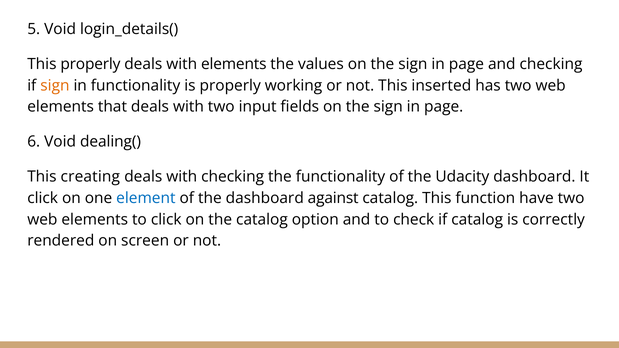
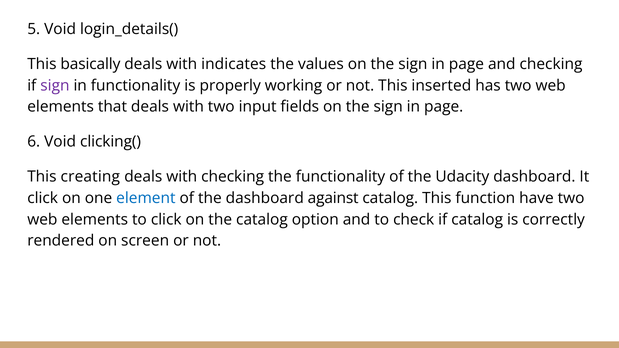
This properly: properly -> basically
with elements: elements -> indicates
sign at (55, 85) colour: orange -> purple
dealing(: dealing( -> clicking(
